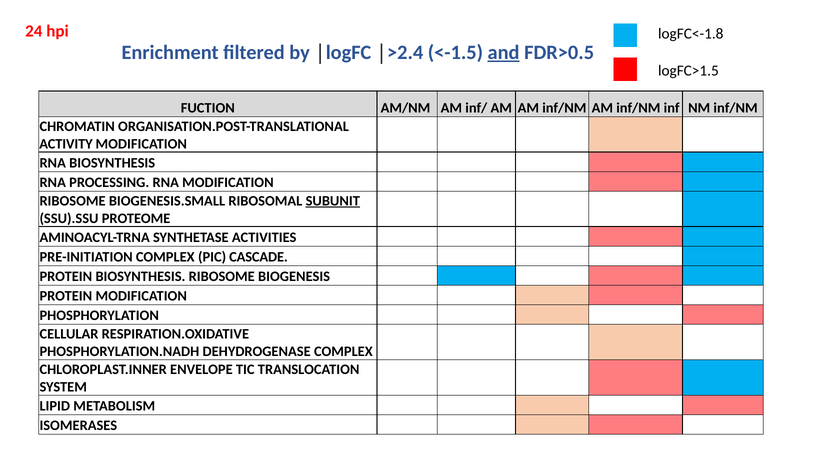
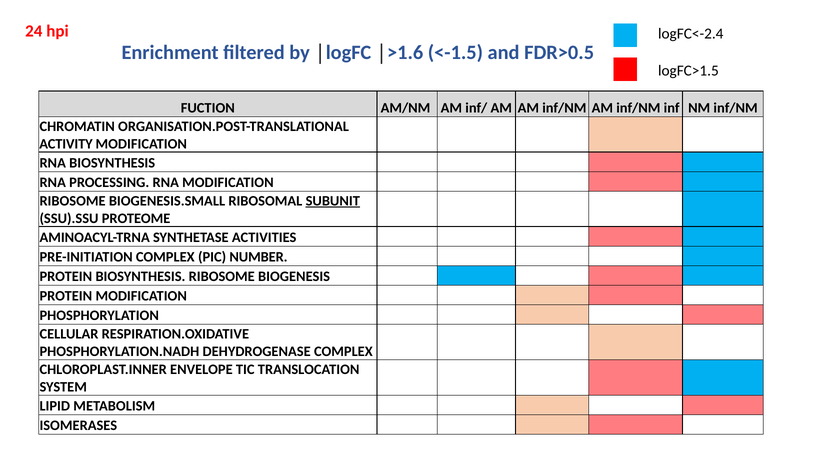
logFC<-1.8: logFC<-1.8 -> logFC<-2.4
>2.4: >2.4 -> >1.6
and underline: present -> none
CASCADE: CASCADE -> NUMBER
